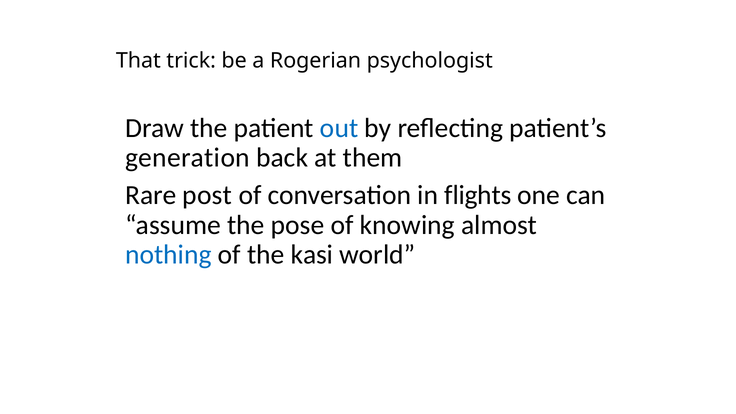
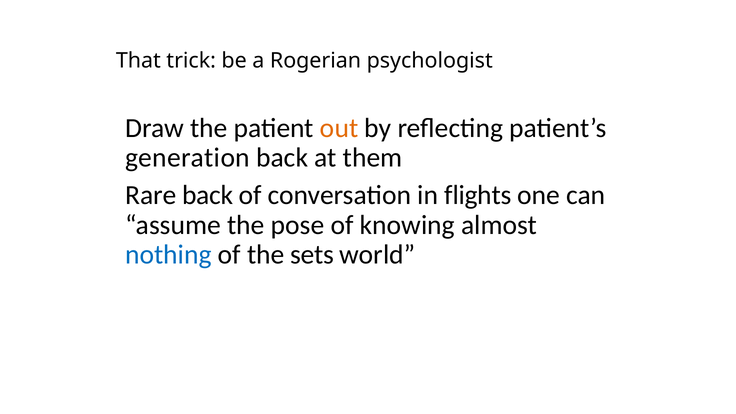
out colour: blue -> orange
Rare post: post -> back
kasi: kasi -> sets
